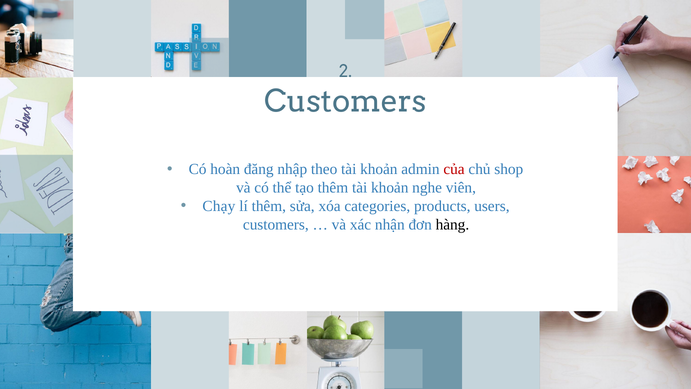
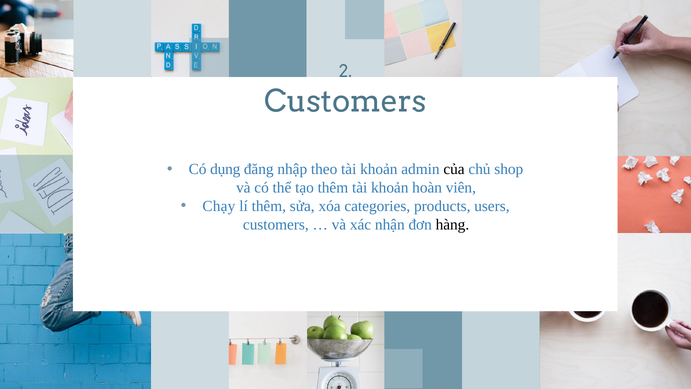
hoàn: hoàn -> dụng
của colour: red -> black
nghe: nghe -> hoàn
